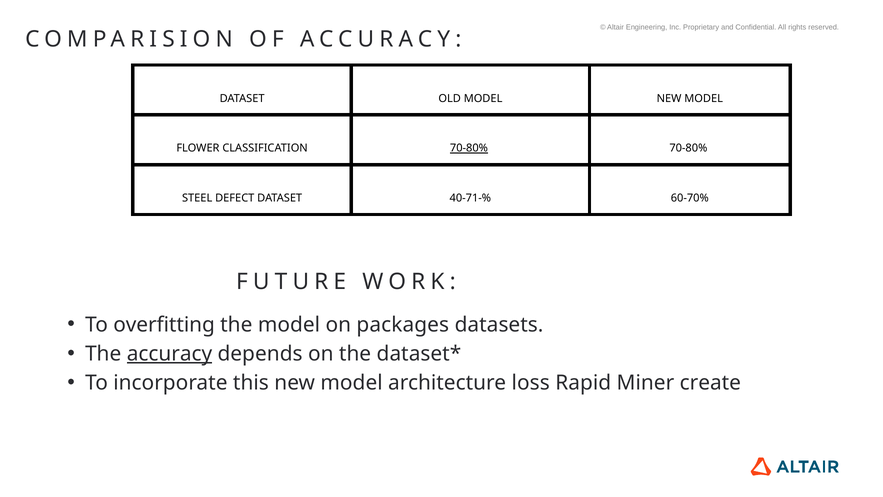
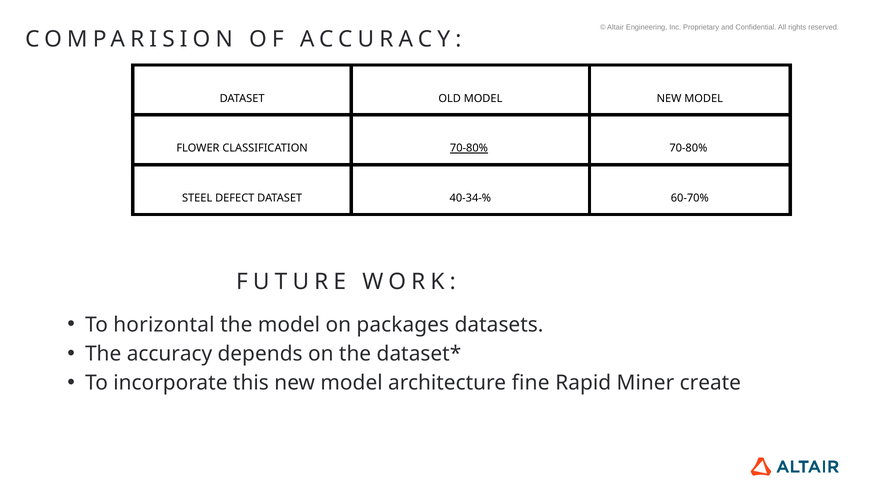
40-71-%: 40-71-% -> 40-34-%
overfitting: overfitting -> horizontal
accuracy at (169, 354) underline: present -> none
loss: loss -> fine
